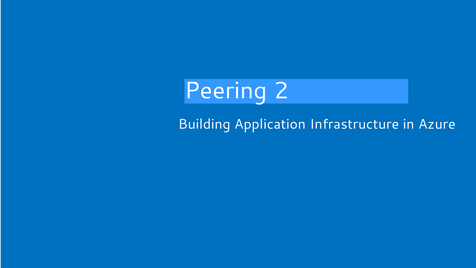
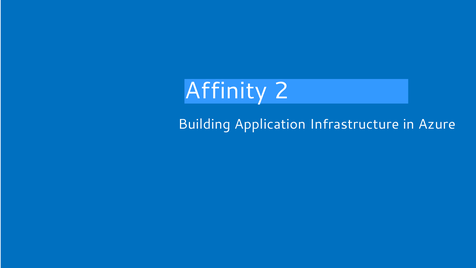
Peering: Peering -> Affinity
